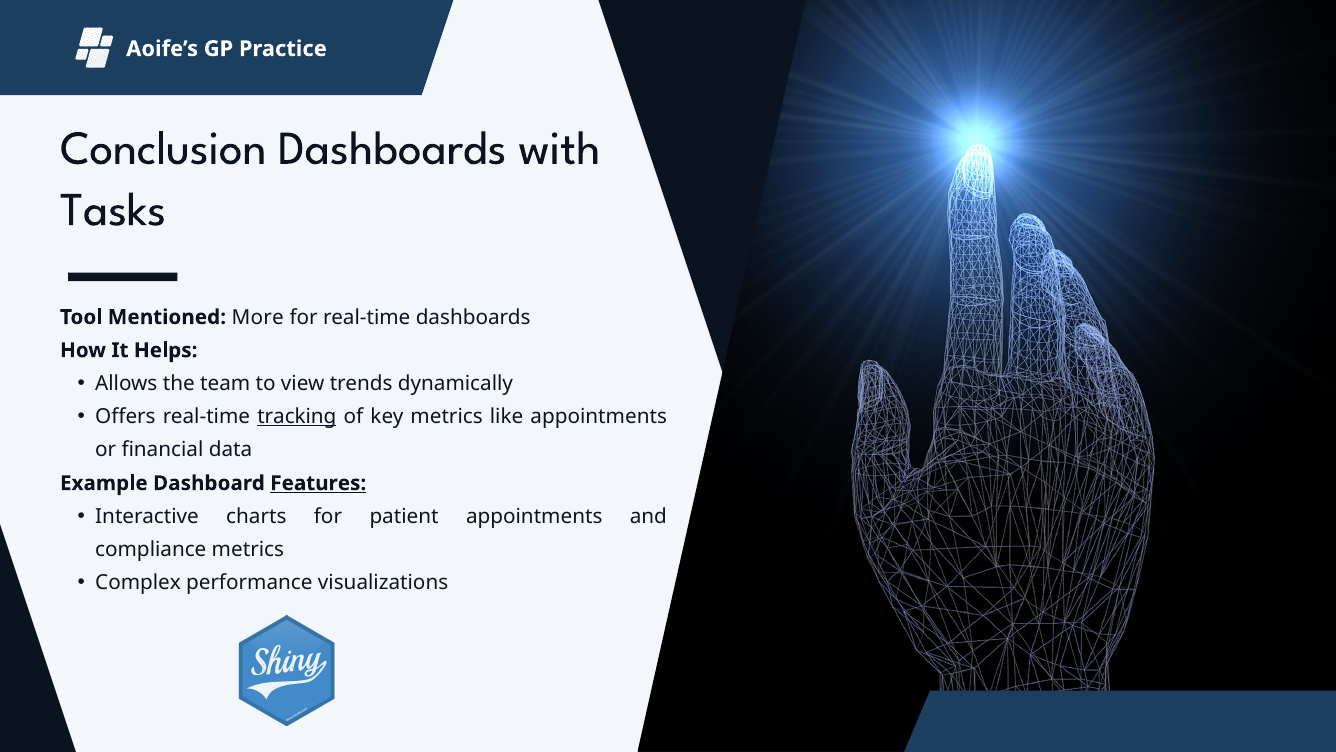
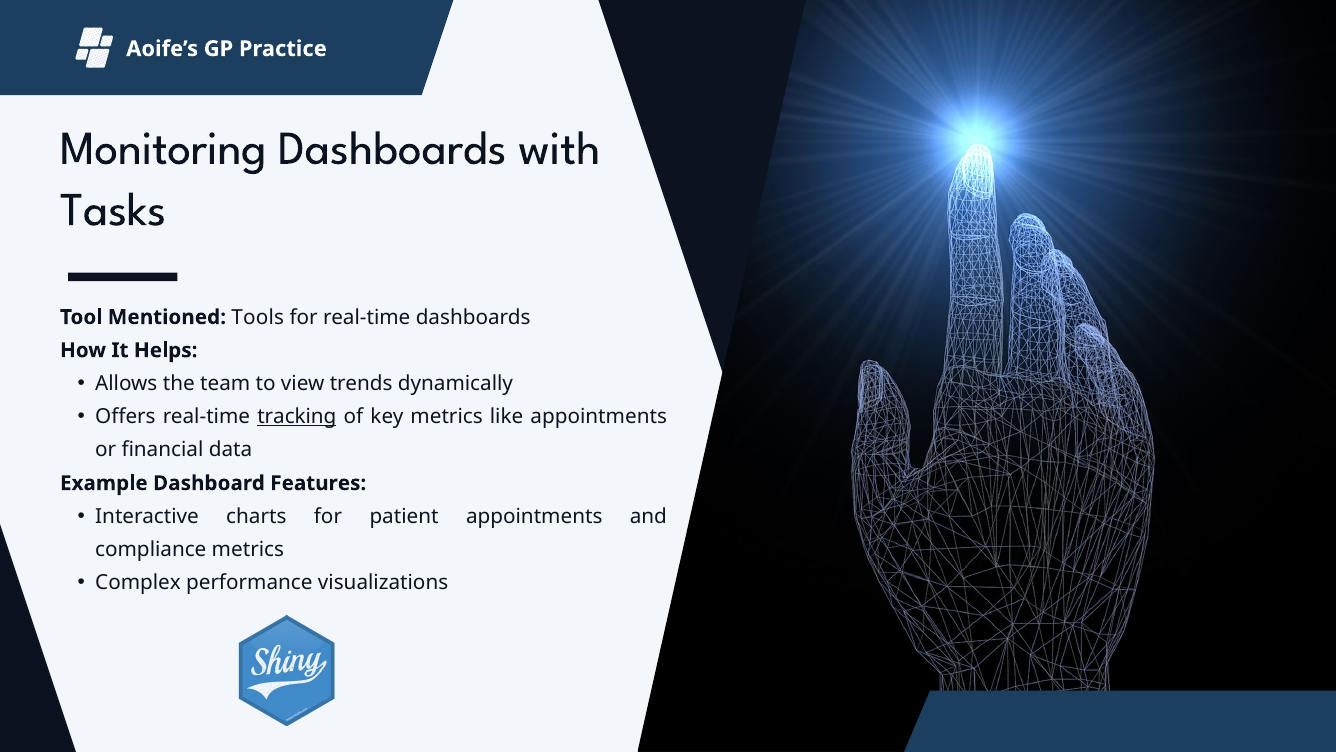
Conclusion: Conclusion -> Monitoring
More: More -> Tools
Features underline: present -> none
